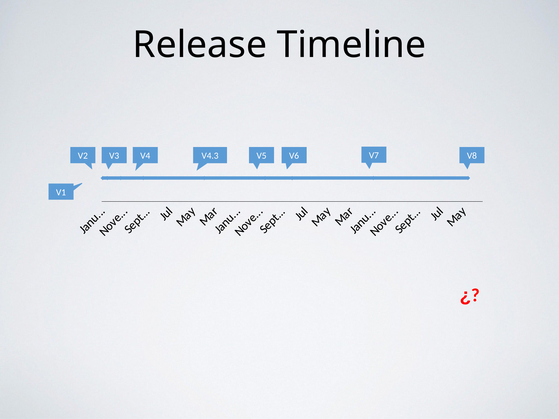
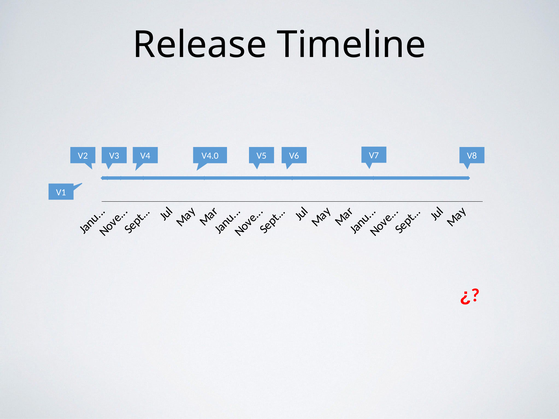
V4.3: V4.3 -> V4.0
